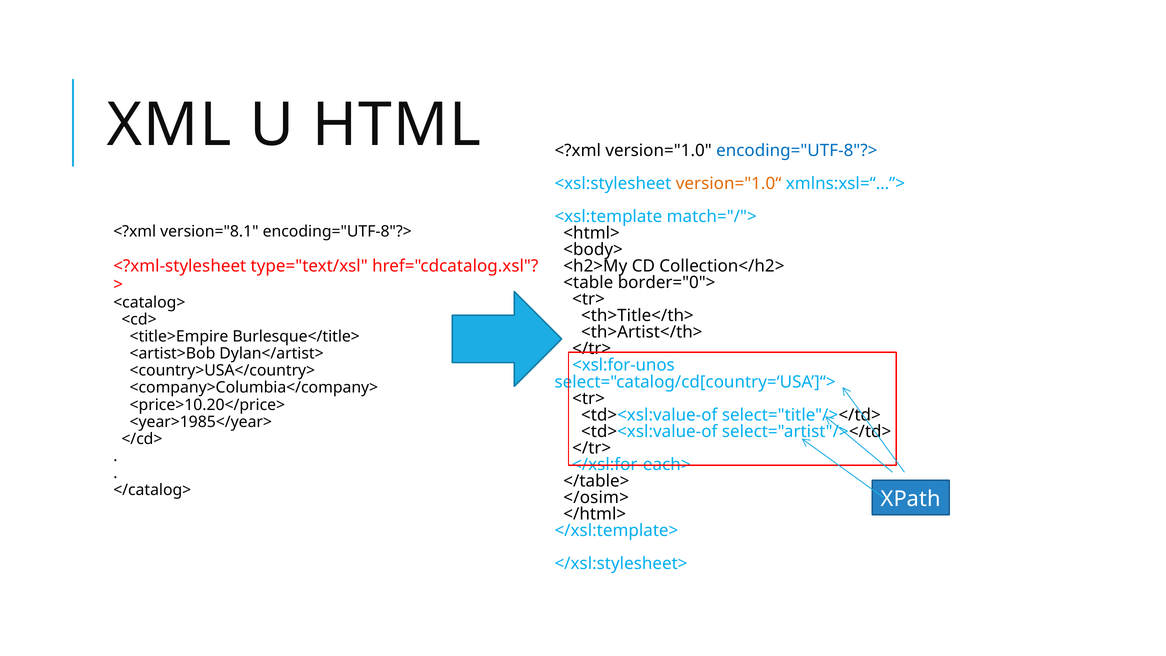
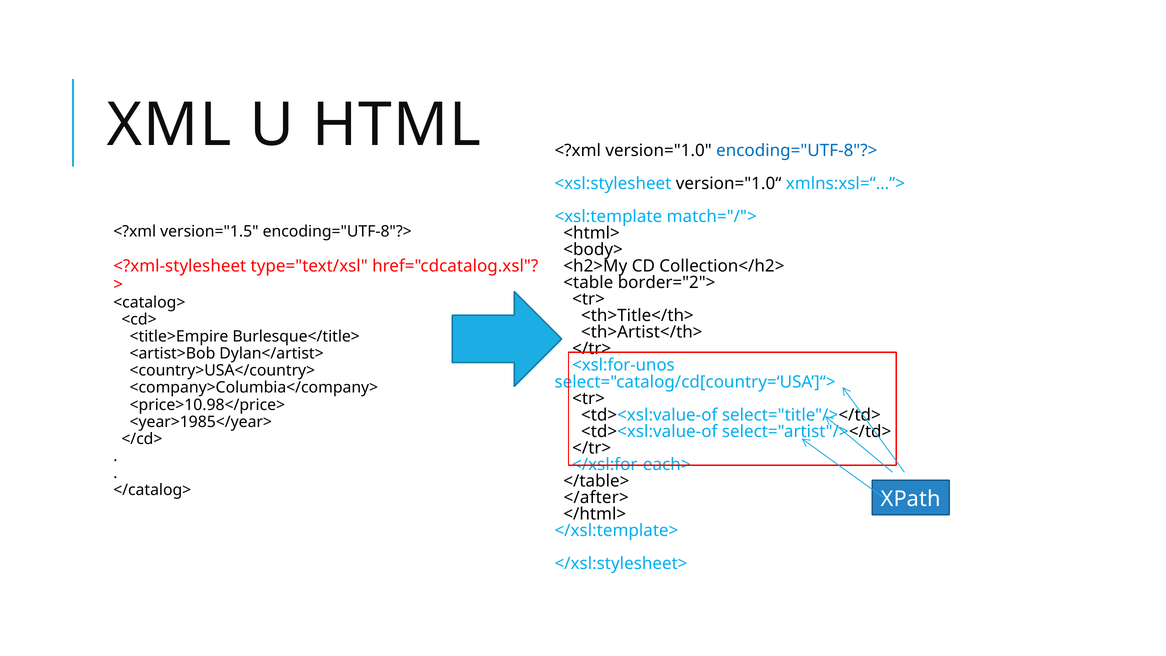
version="1.0“ colour: orange -> black
version="8.1: version="8.1 -> version="1.5
border="0">: border="0"> -> border="2">
<price>10.20</price>: <price>10.20</price> -> <price>10.98</price>
</osim>: </osim> -> </after>
